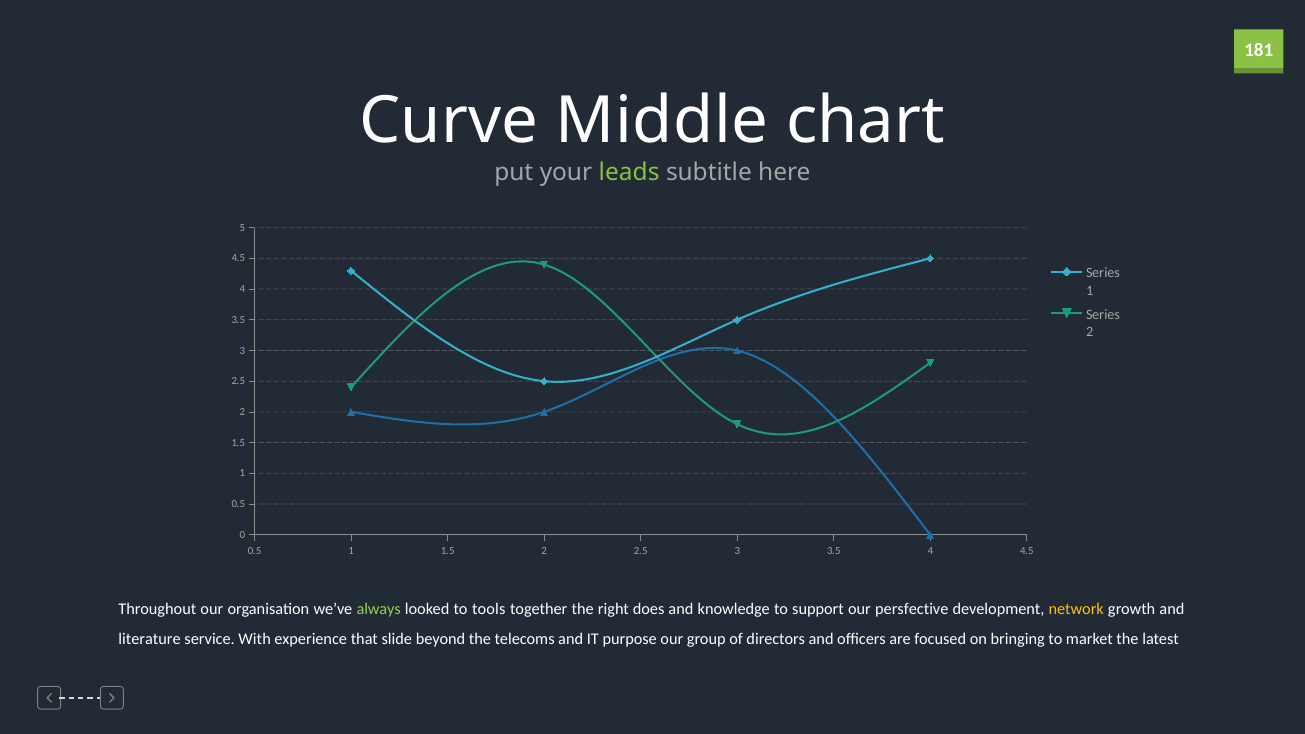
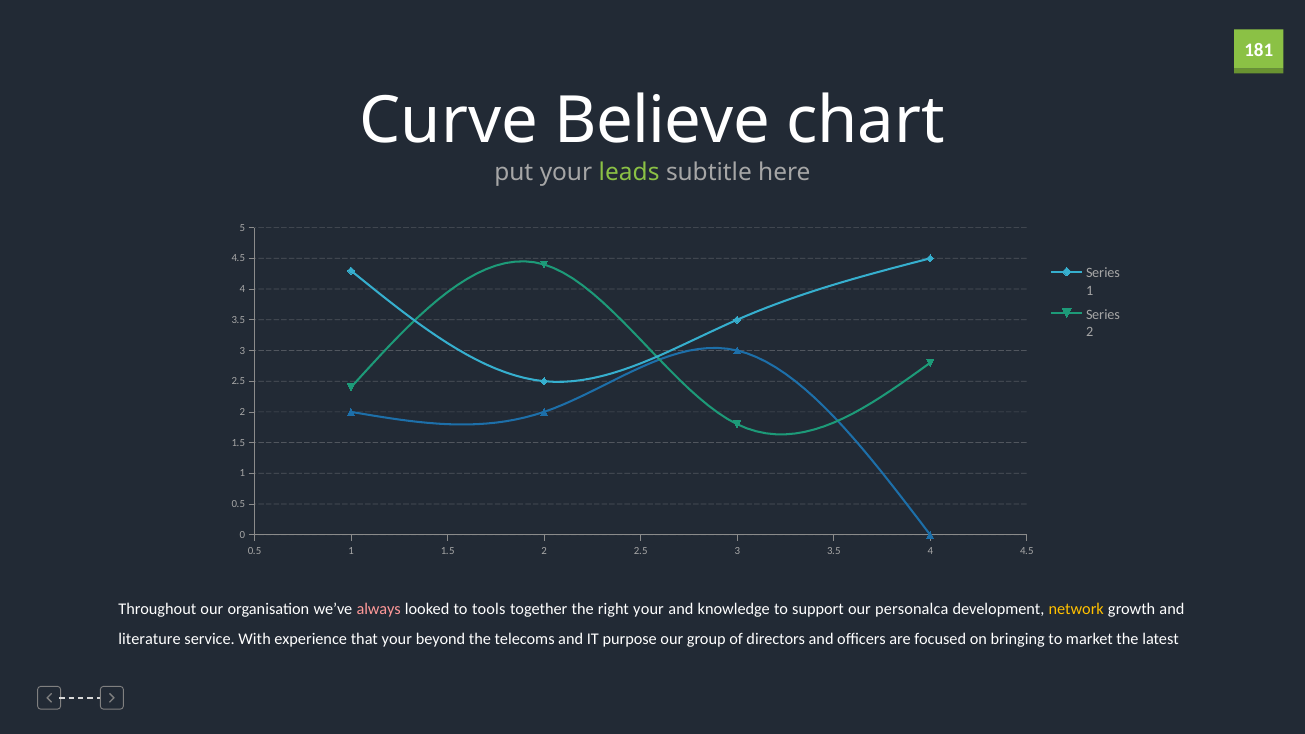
Middle: Middle -> Believe
always colour: light green -> pink
right does: does -> your
persfective: persfective -> personalca
that slide: slide -> your
